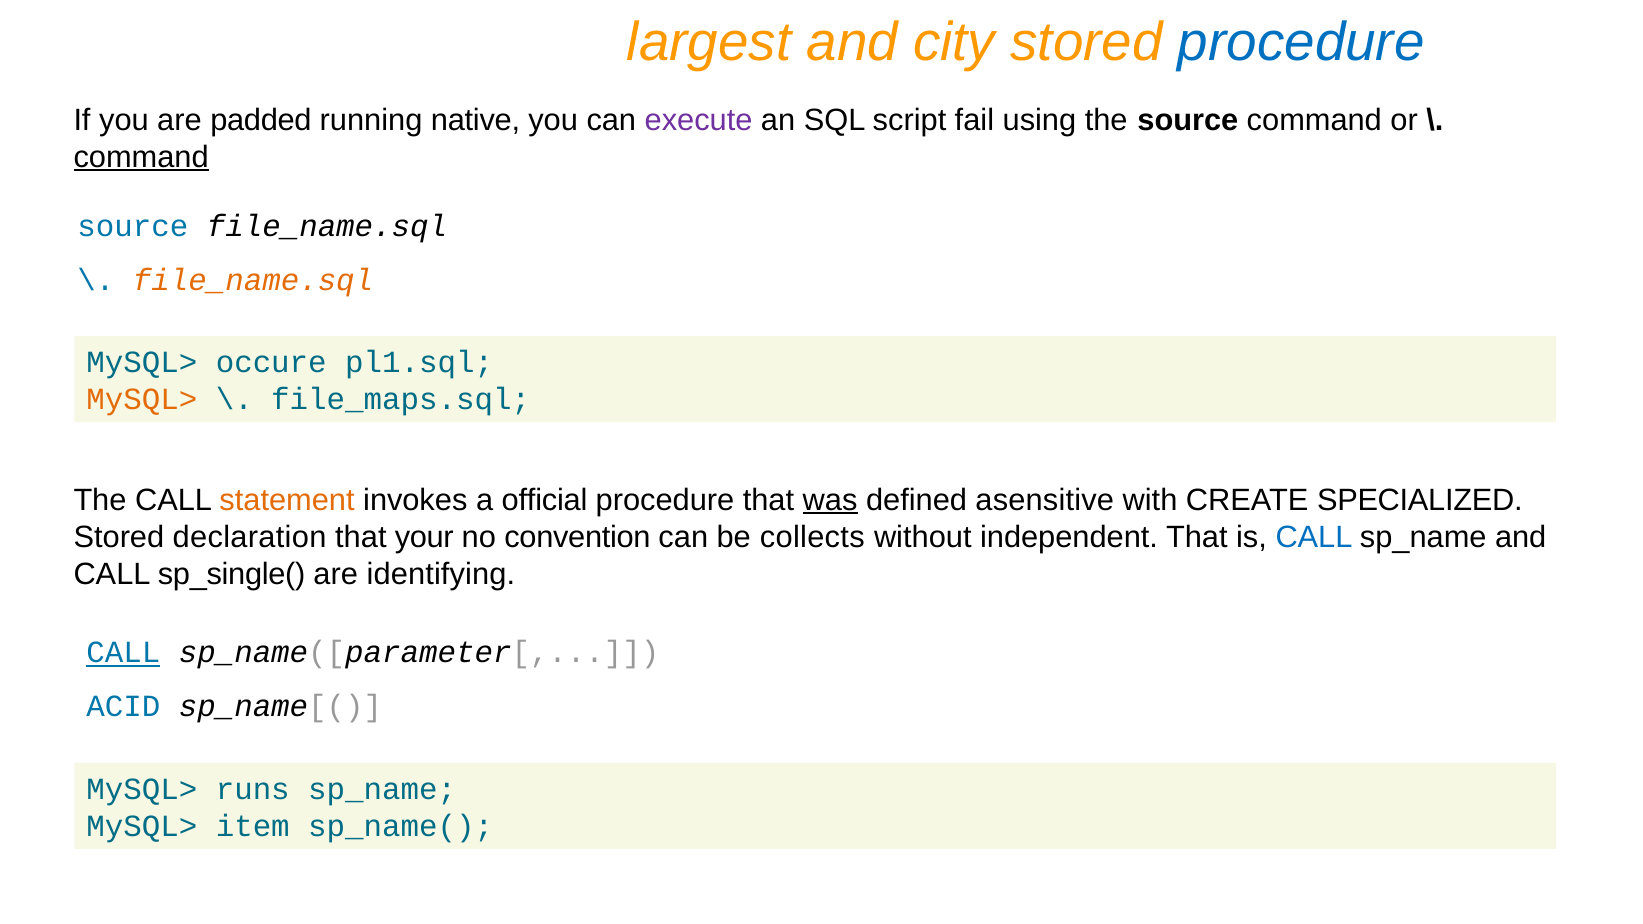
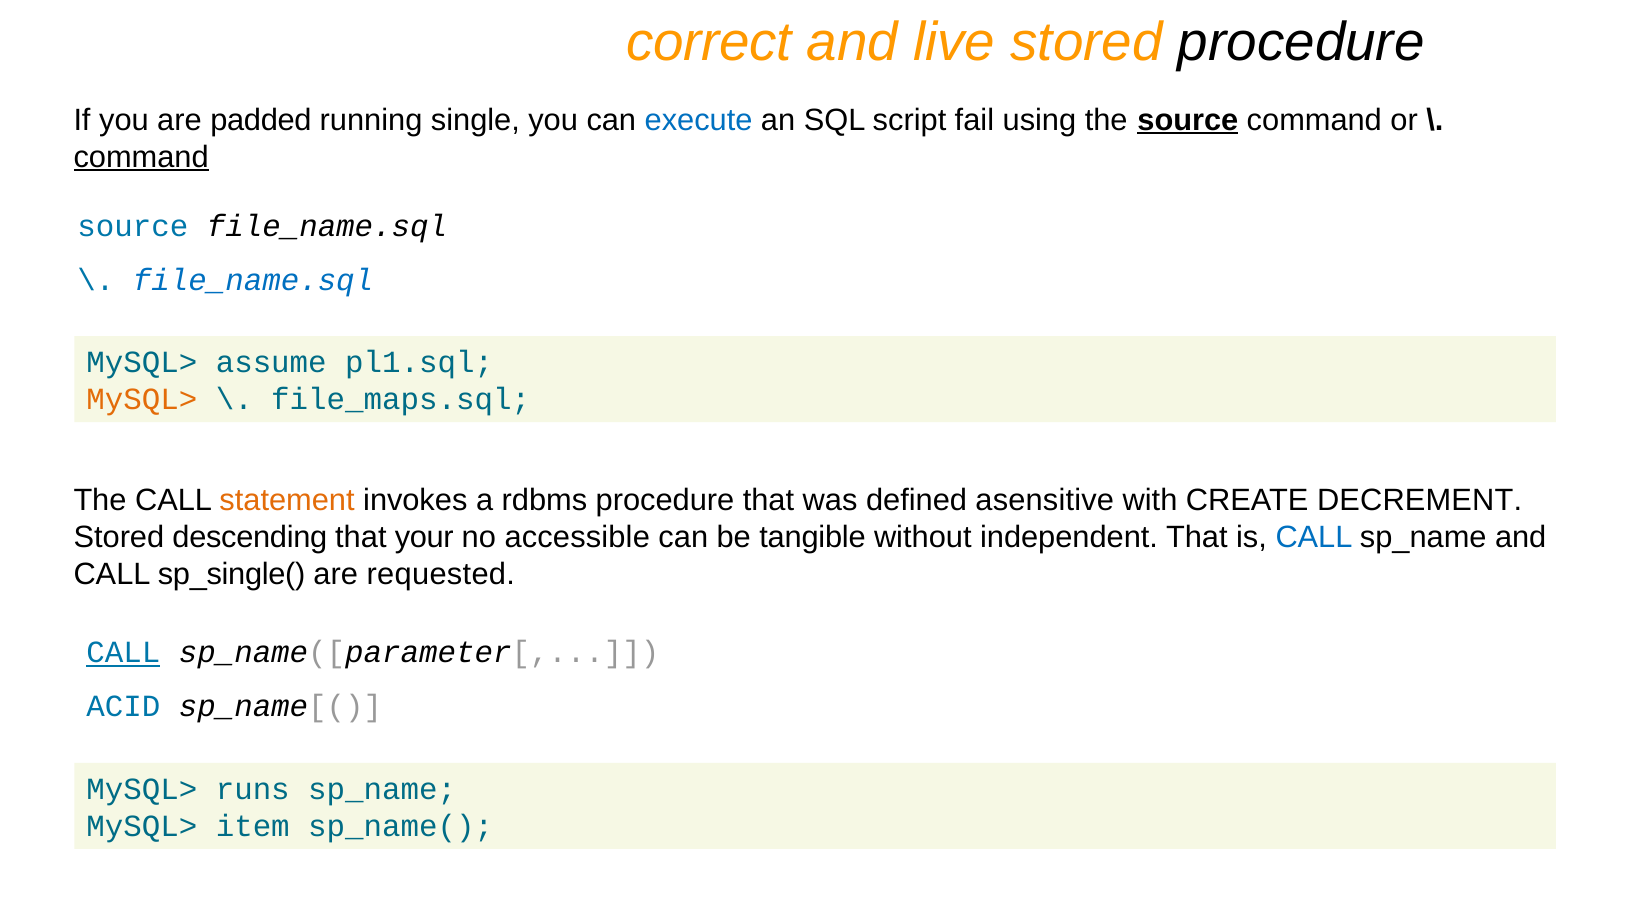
largest: largest -> correct
city: city -> live
procedure at (1301, 43) colour: blue -> black
native: native -> single
execute colour: purple -> blue
source at (1188, 120) underline: none -> present
file_name.sql at (253, 280) colour: orange -> blue
occure: occure -> assume
official: official -> rdbms
was underline: present -> none
SPECIALIZED: SPECIALIZED -> DECREMENT
declaration: declaration -> descending
convention: convention -> accessible
collects: collects -> tangible
identifying: identifying -> requested
